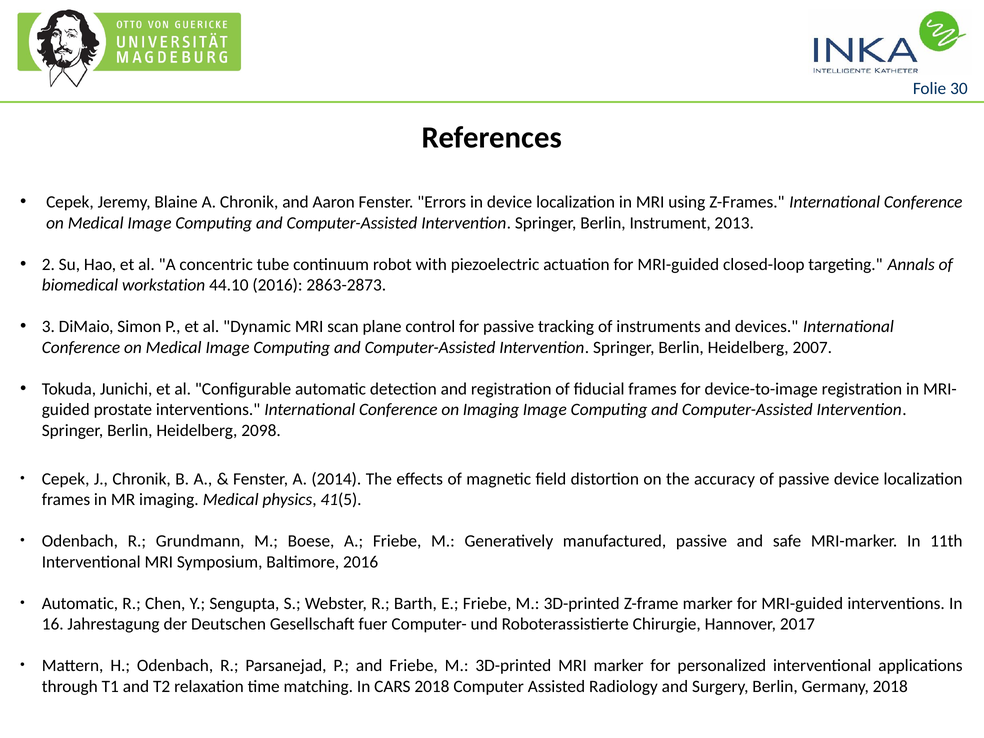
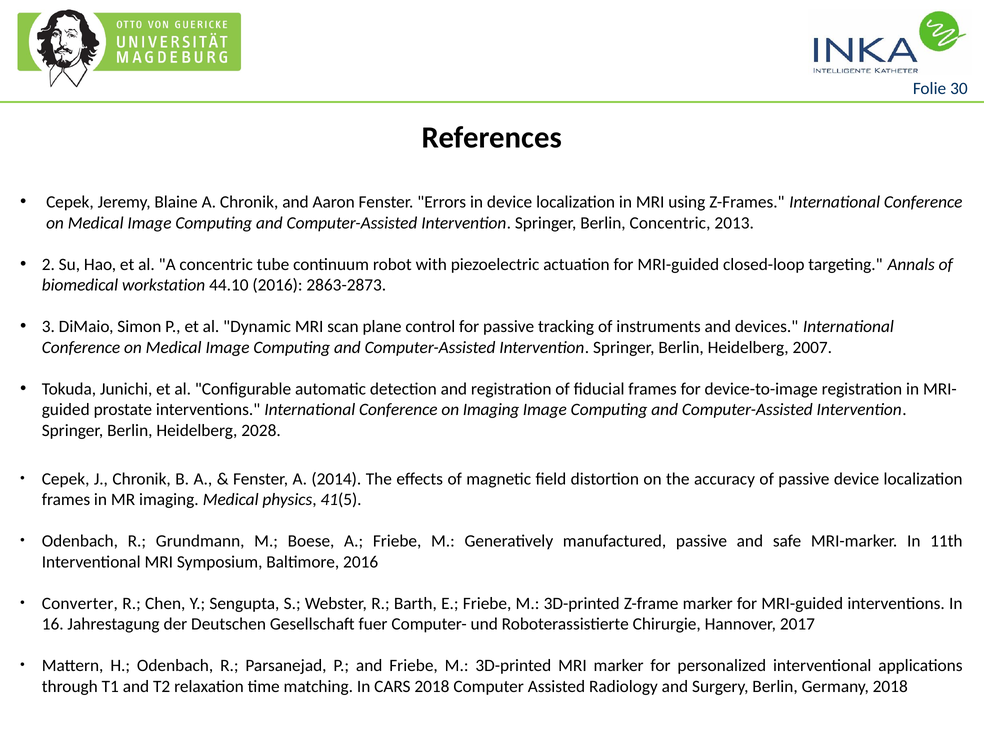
Berlin Instrument: Instrument -> Concentric
2098: 2098 -> 2028
Automatic at (80, 603): Automatic -> Converter
